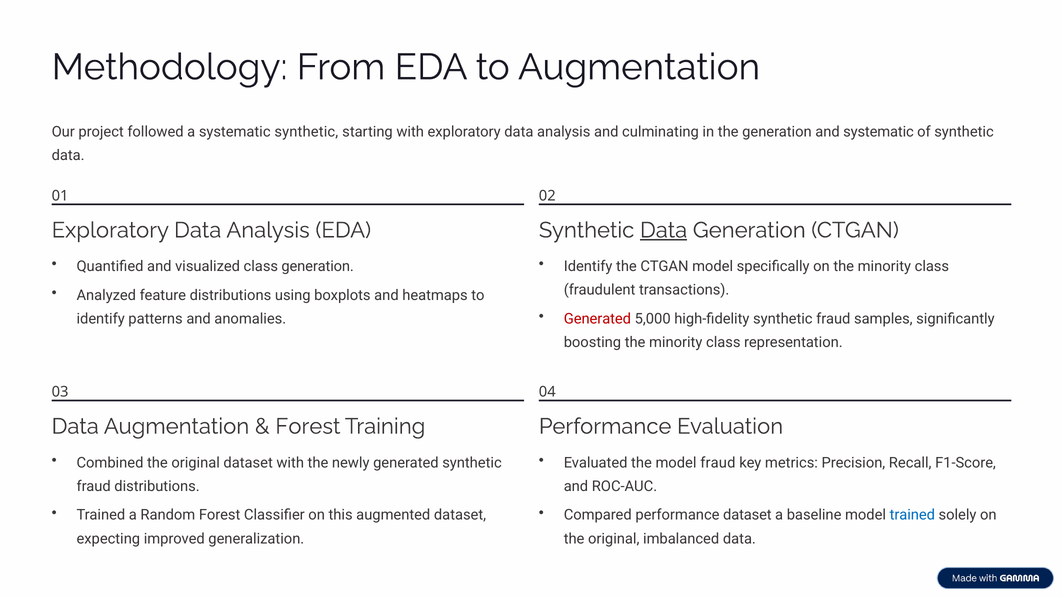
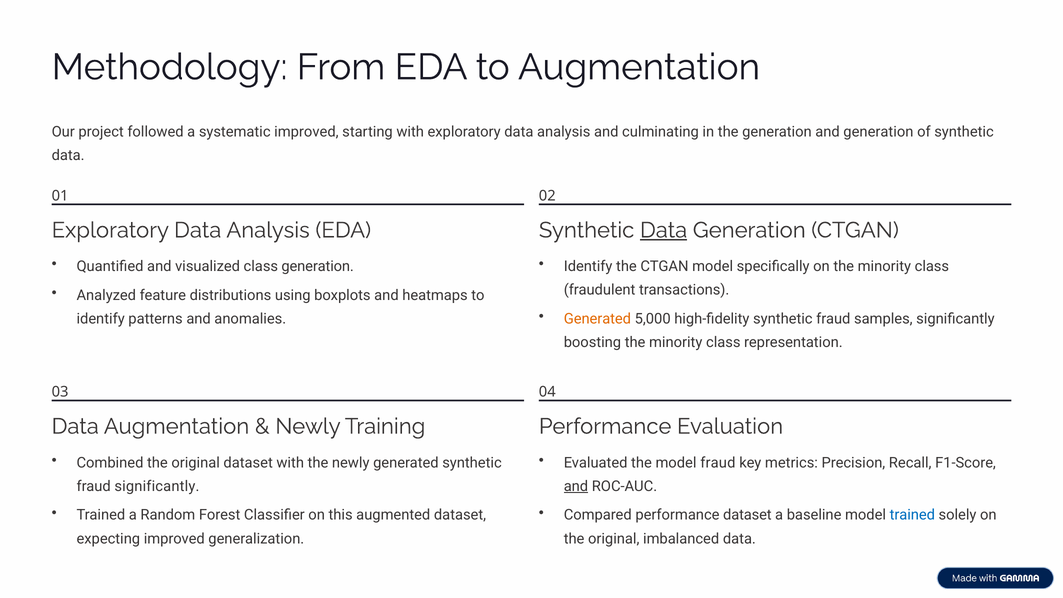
systematic synthetic: synthetic -> improved
and systematic: systematic -> generation
Generated at (597, 319) colour: red -> orange
Forest at (308, 426): Forest -> Newly
fraud distributions: distributions -> significantly
and at (576, 486) underline: none -> present
